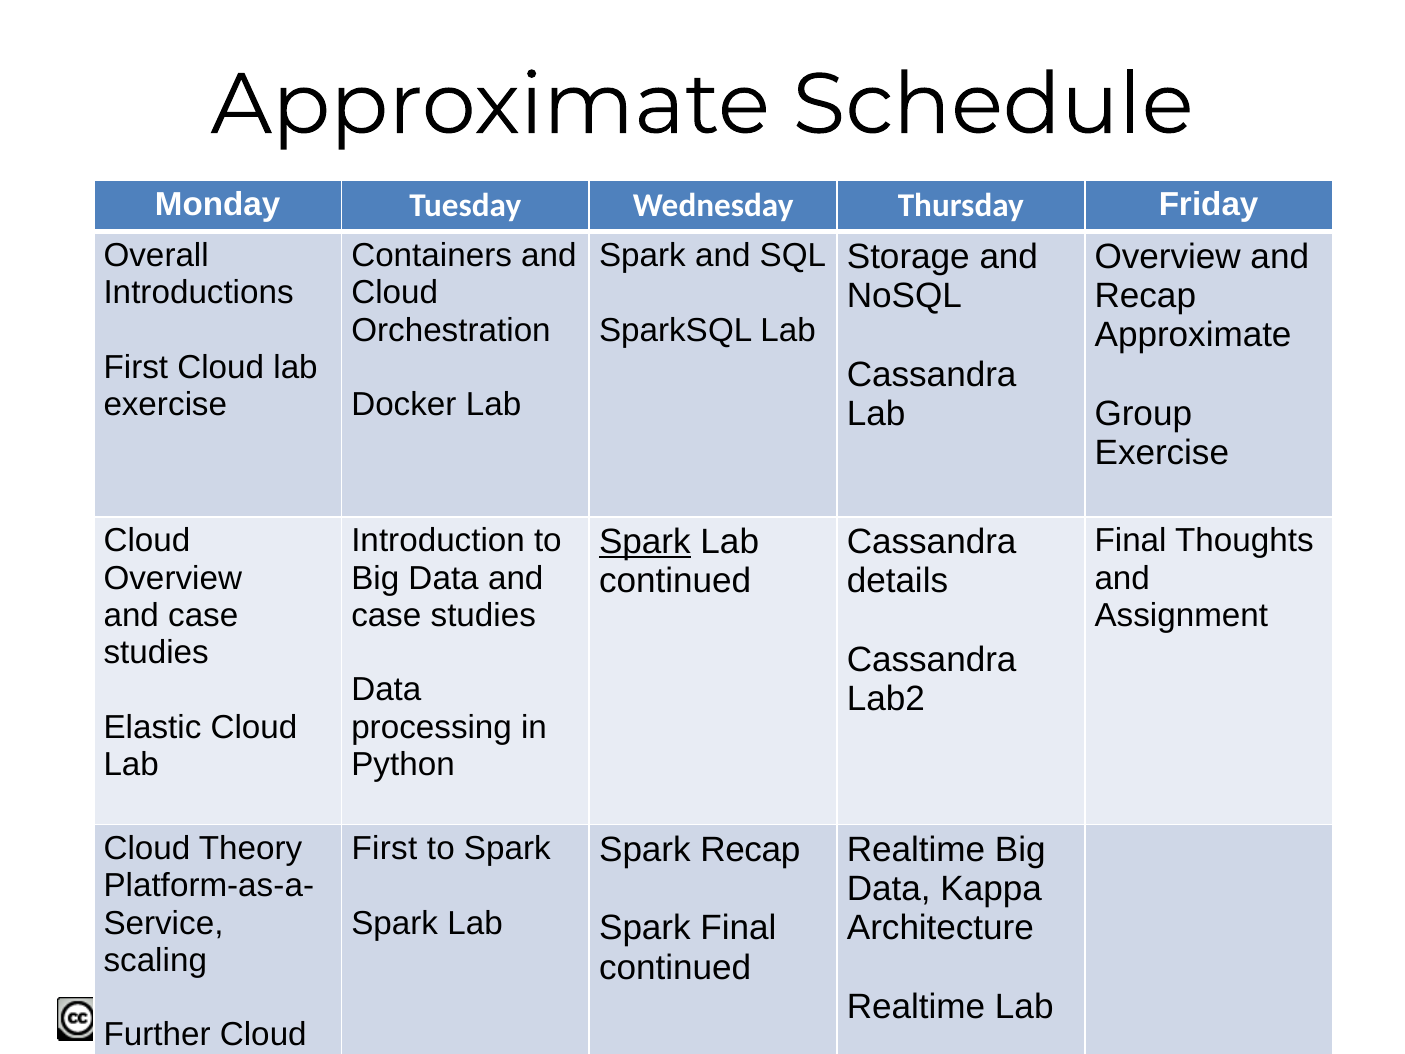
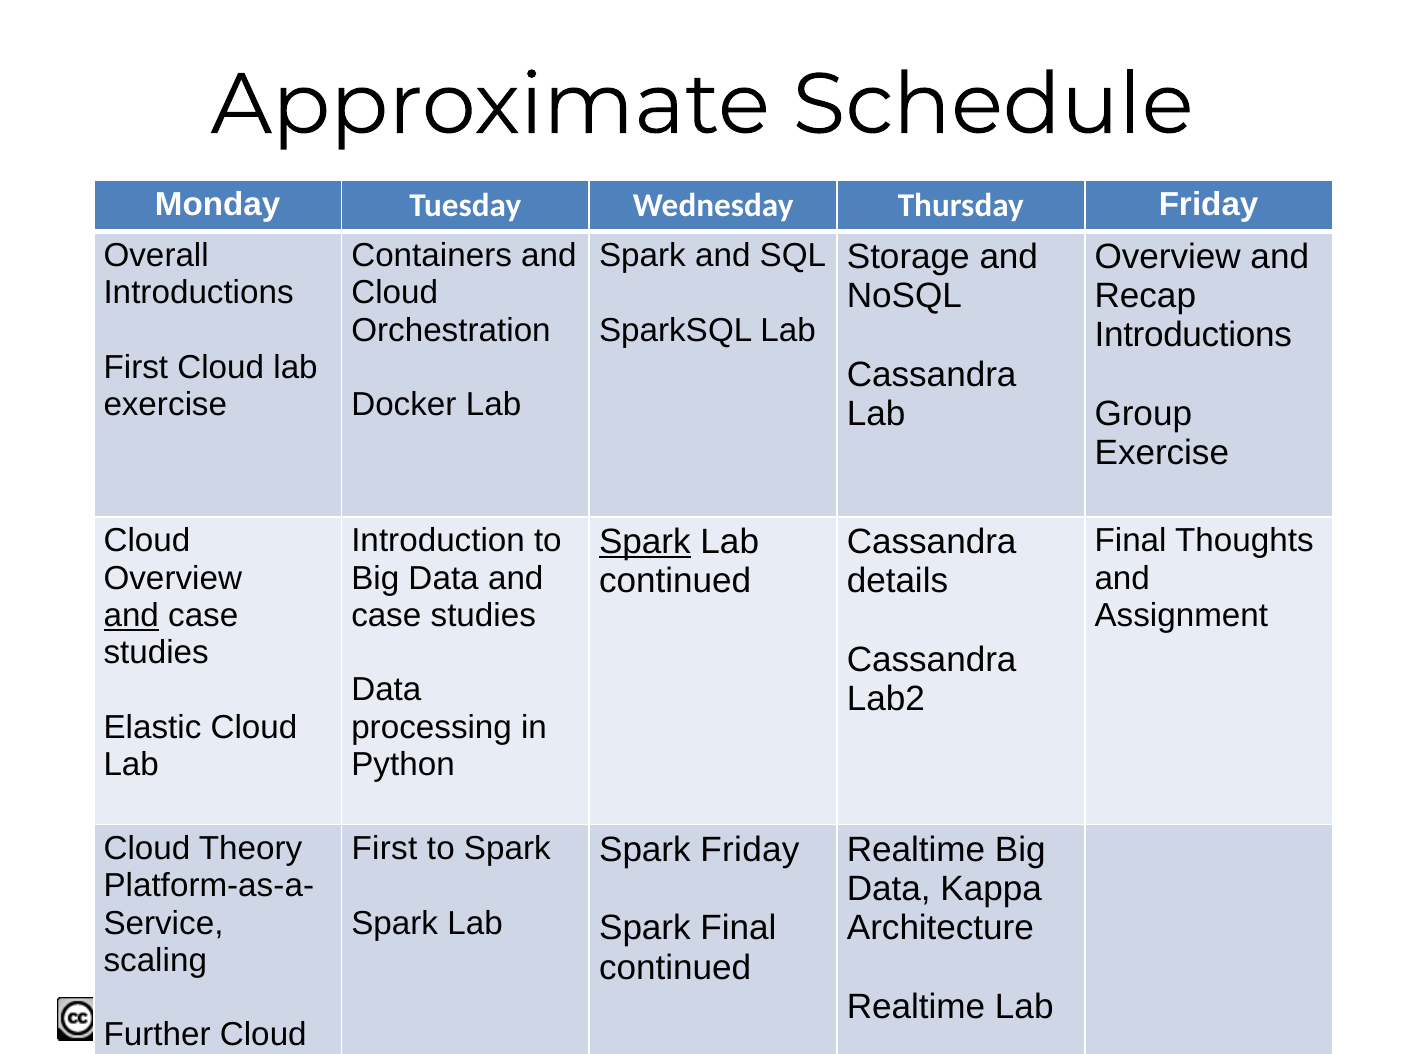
Approximate at (1193, 335): Approximate -> Introductions
and at (131, 615) underline: none -> present
Spark Recap: Recap -> Friday
